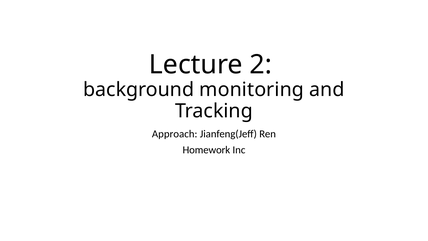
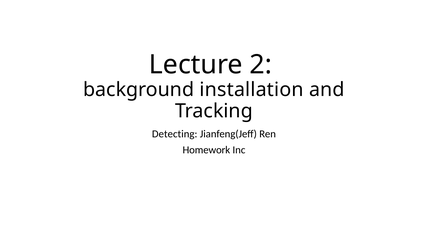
monitoring: monitoring -> installation
Approach: Approach -> Detecting
